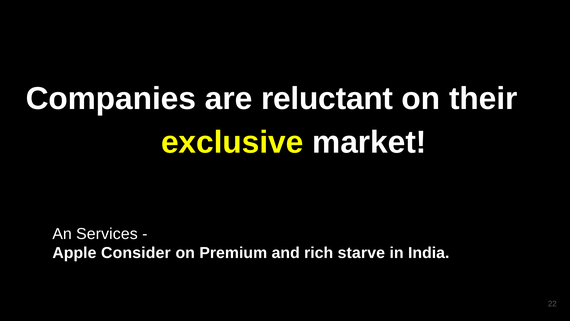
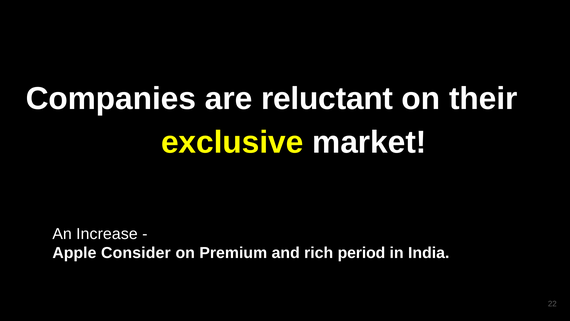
Services: Services -> Increase
starve: starve -> period
